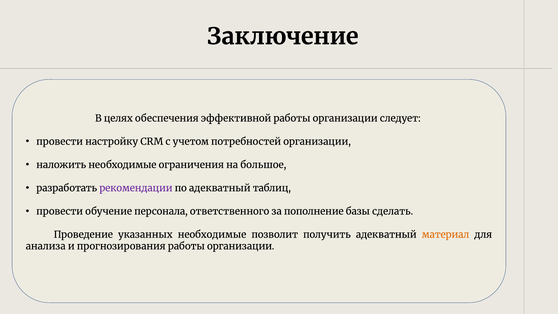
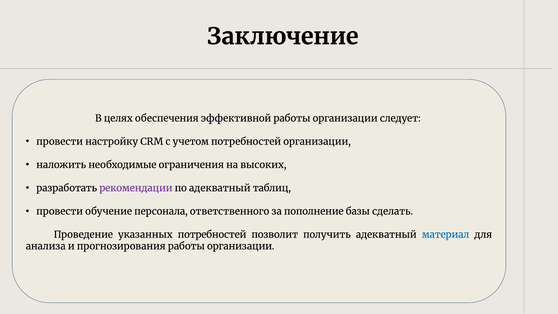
большое: большое -> высоких
указанных необходимые: необходимые -> потребностей
материал colour: orange -> blue
